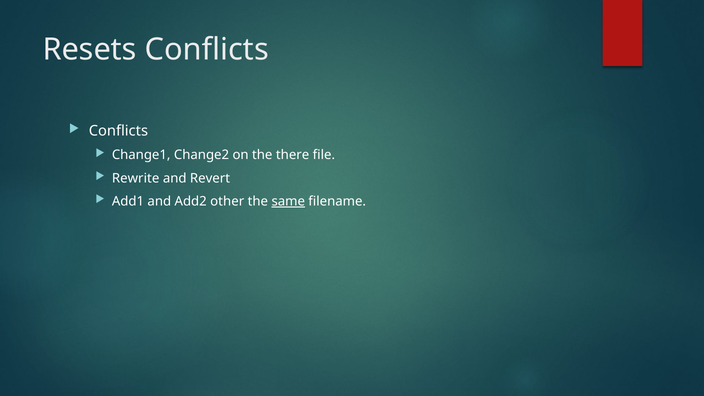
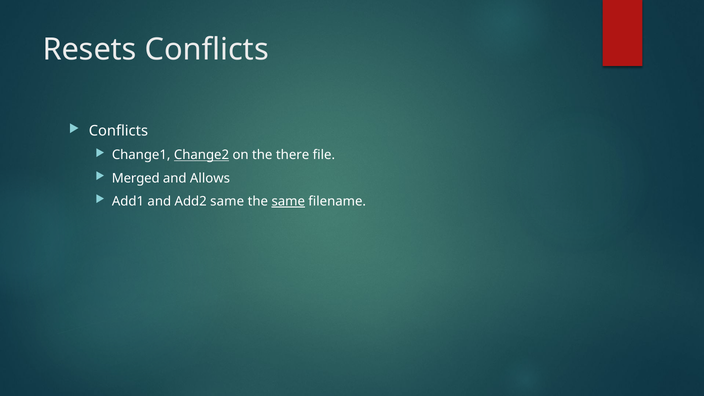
Change2 underline: none -> present
Rewrite: Rewrite -> Merged
Revert: Revert -> Allows
Add2 other: other -> same
